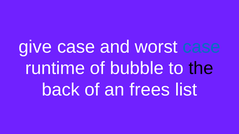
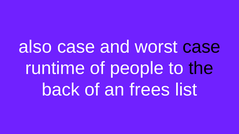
give: give -> also
case at (202, 47) colour: blue -> black
bubble: bubble -> people
